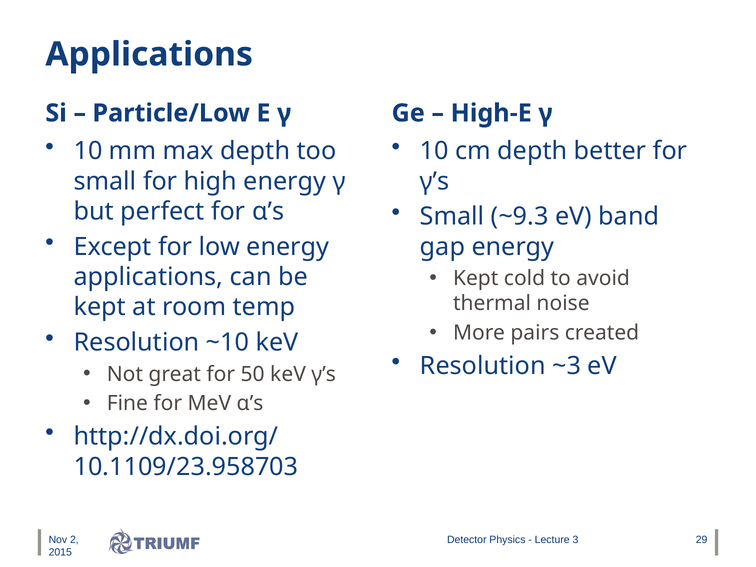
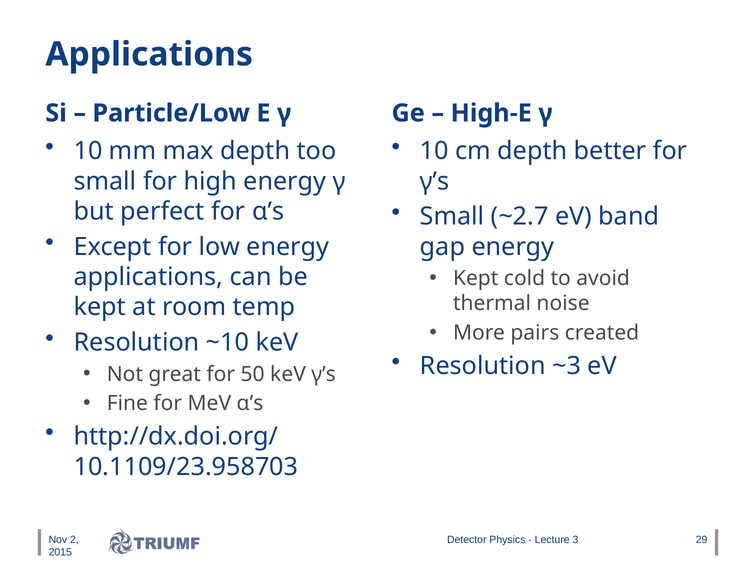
~9.3: ~9.3 -> ~2.7
